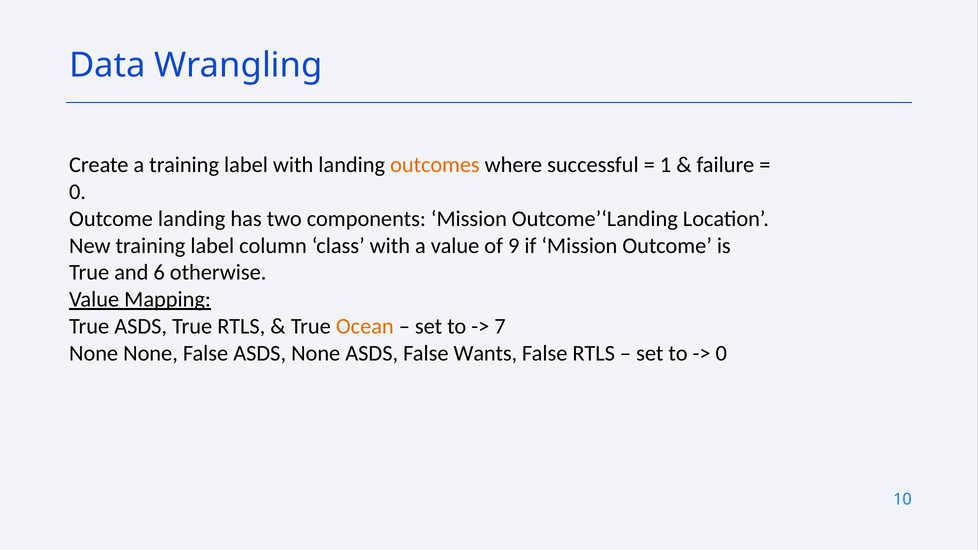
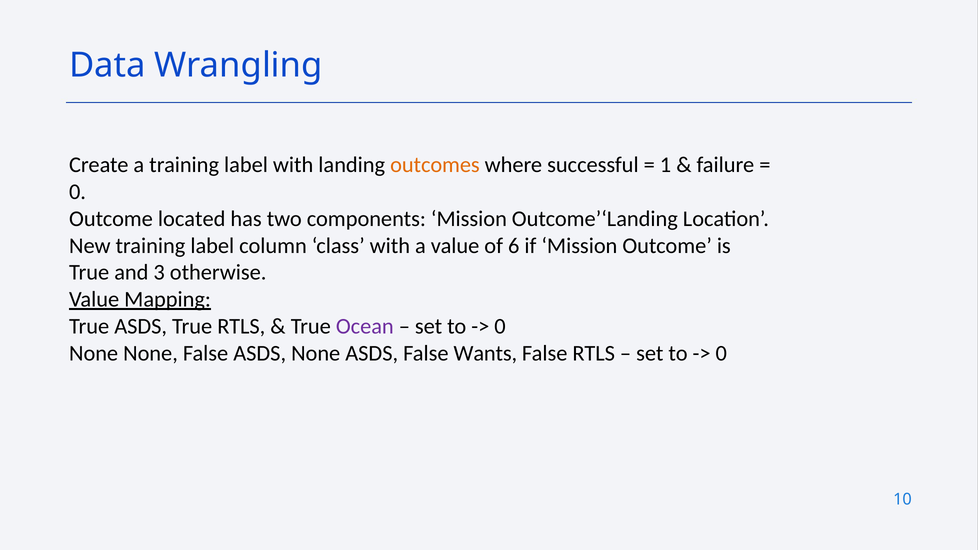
Outcome landing: landing -> located
9: 9 -> 6
6: 6 -> 3
Ocean colour: orange -> purple
7 at (500, 326): 7 -> 0
